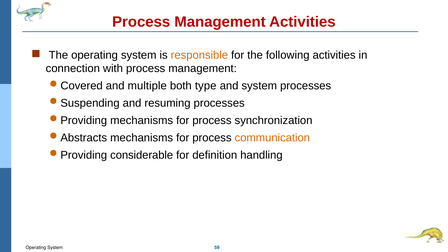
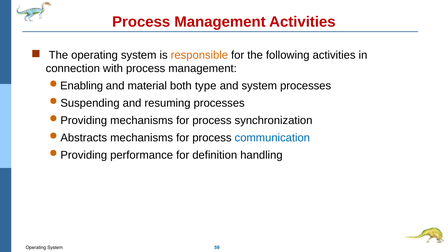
Covered: Covered -> Enabling
multiple: multiple -> material
communication colour: orange -> blue
considerable: considerable -> performance
